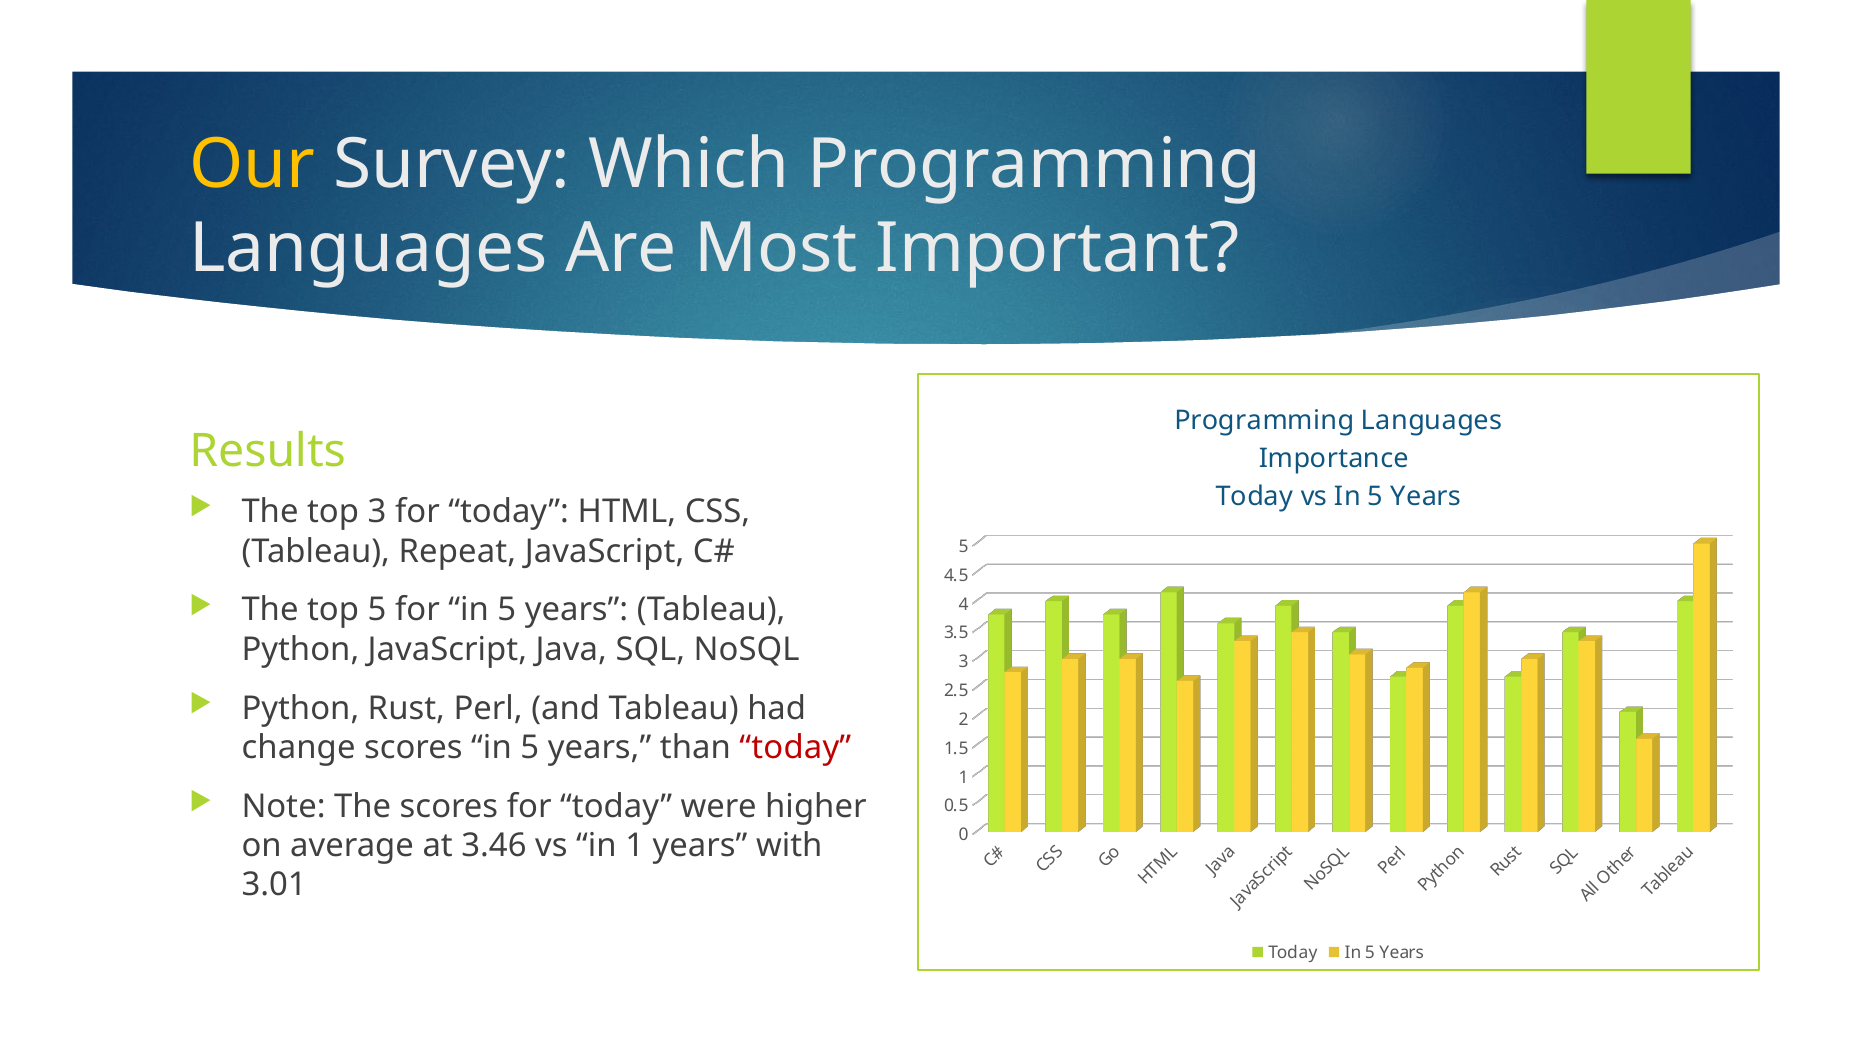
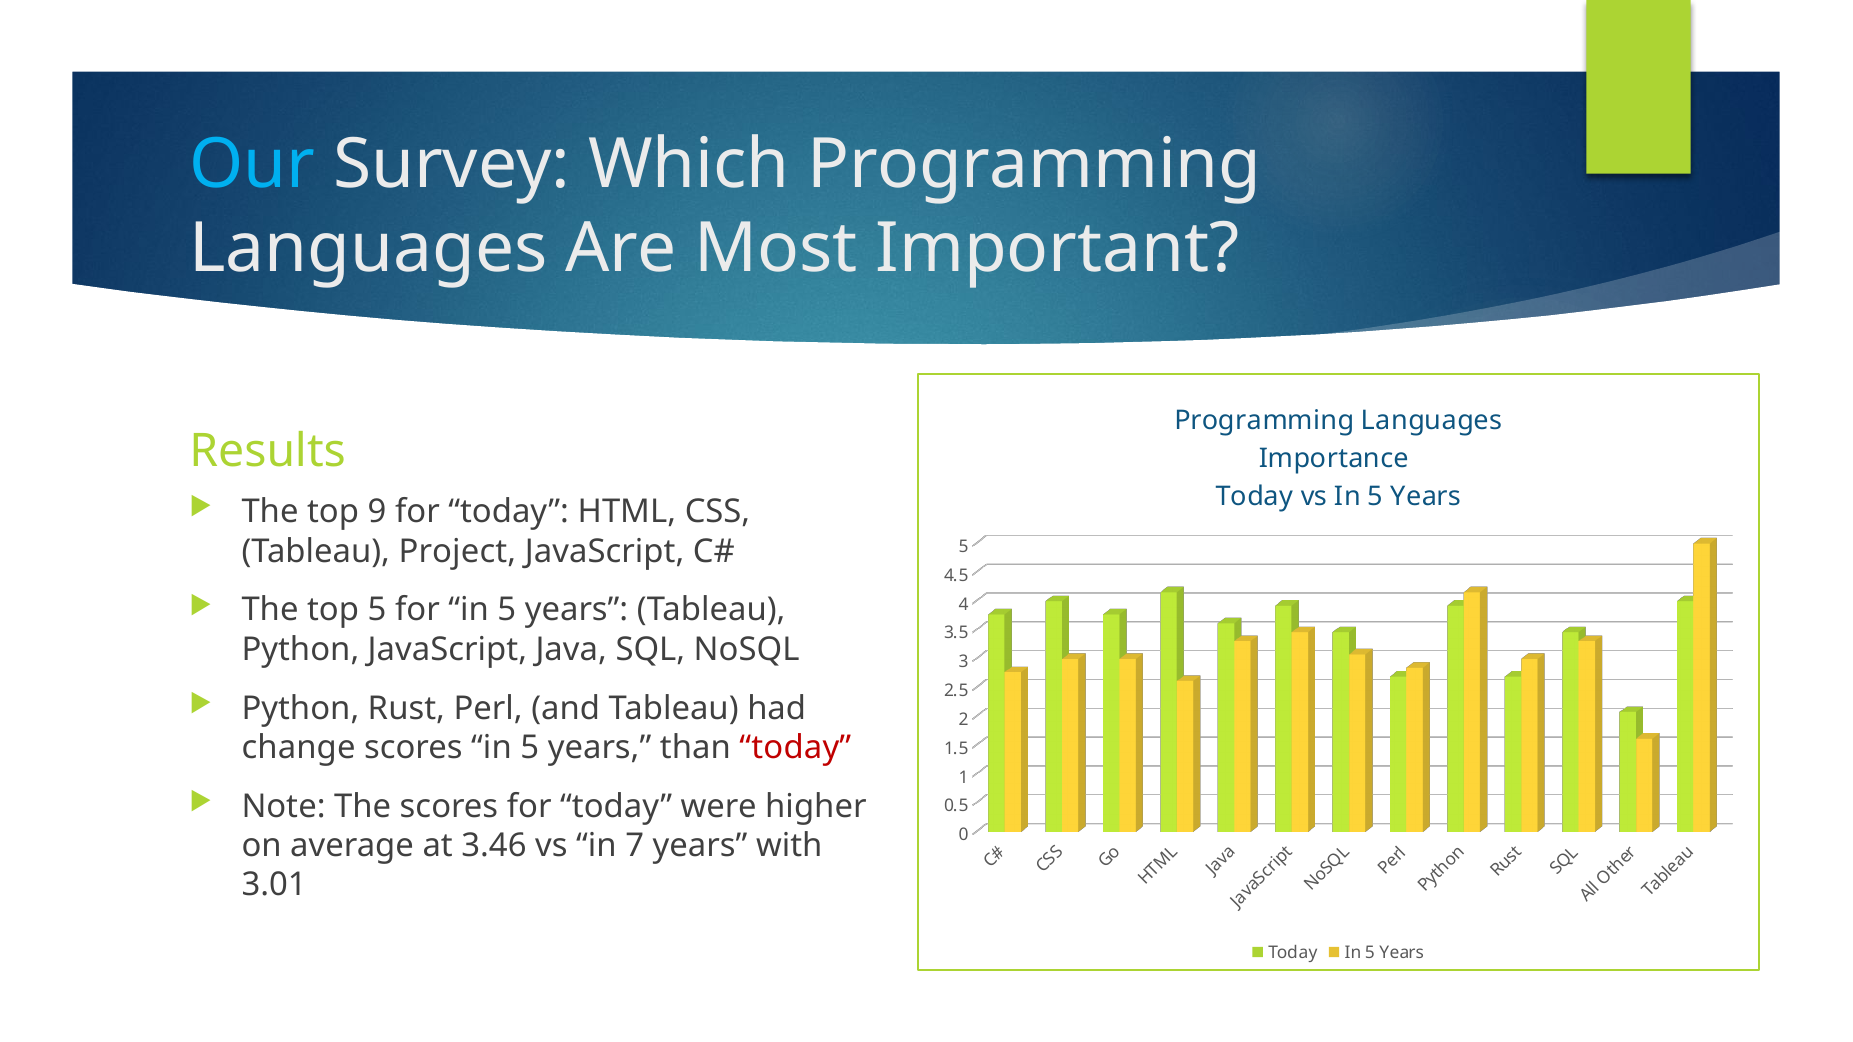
Our colour: yellow -> light blue
top 3: 3 -> 9
Repeat: Repeat -> Project
in 1: 1 -> 7
